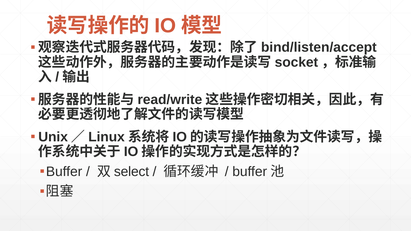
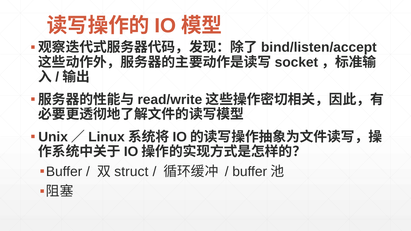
select: select -> struct
